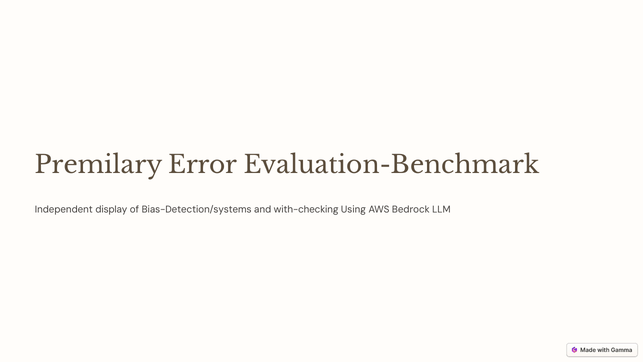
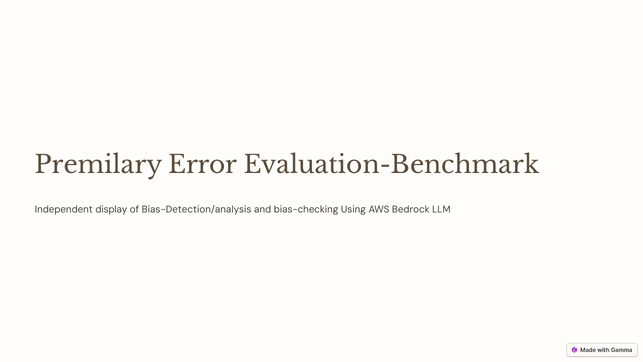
Bias-Detection/systems: Bias-Detection/systems -> Bias-Detection/analysis
with-checking: with-checking -> bias-checking
